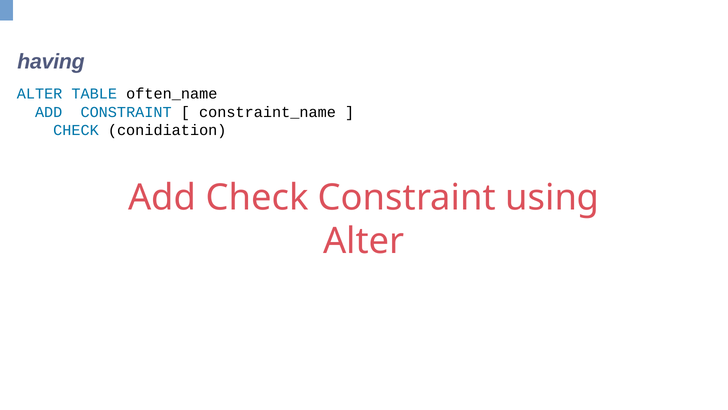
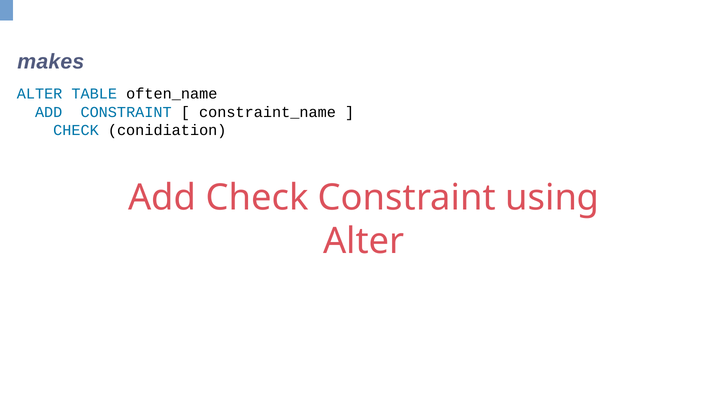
having: having -> makes
